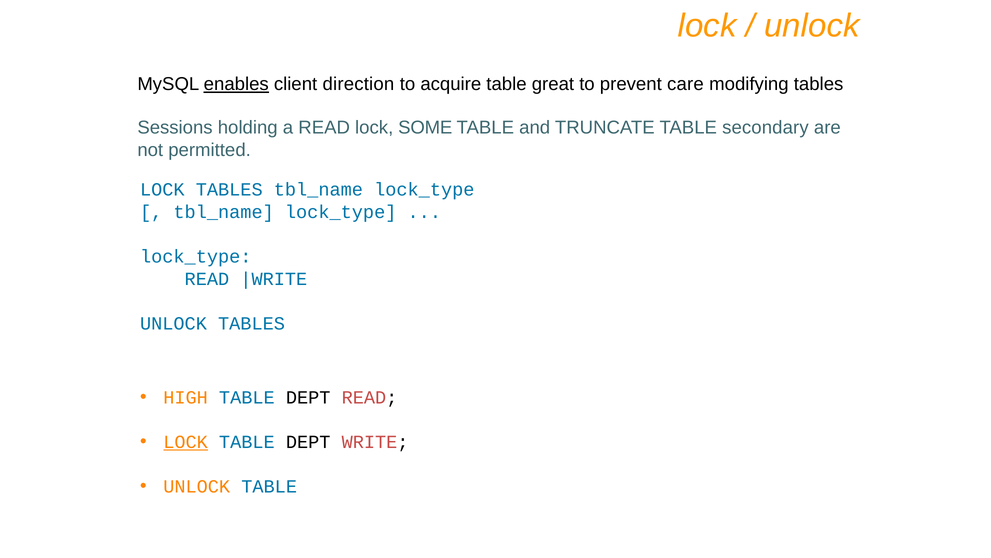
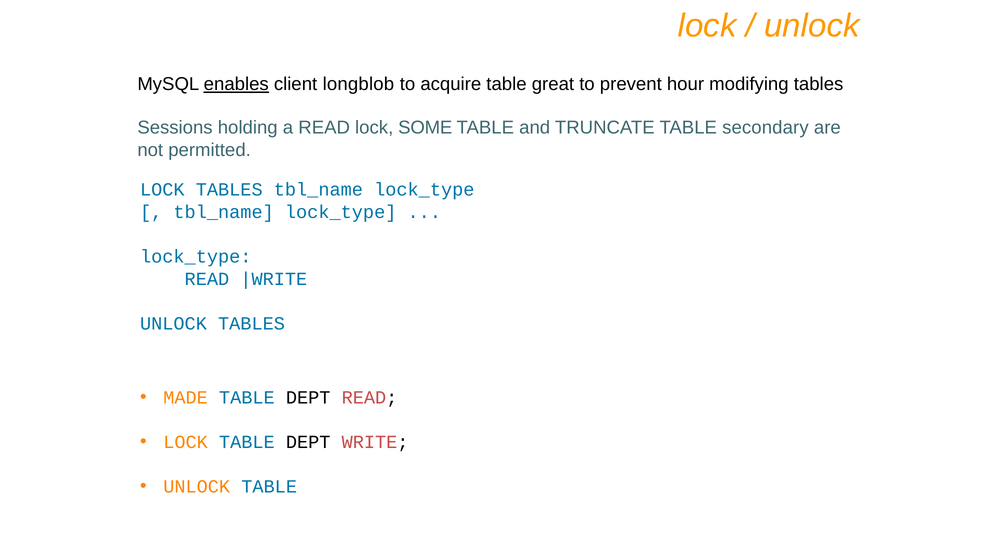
direction: direction -> longblob
care: care -> hour
HIGH: HIGH -> MADE
LOCK at (186, 442) underline: present -> none
